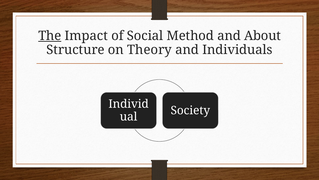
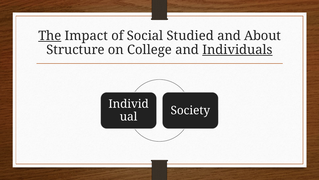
Method: Method -> Studied
Theory: Theory -> College
Individuals underline: none -> present
